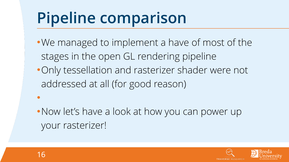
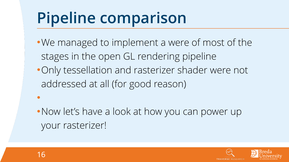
a have: have -> were
